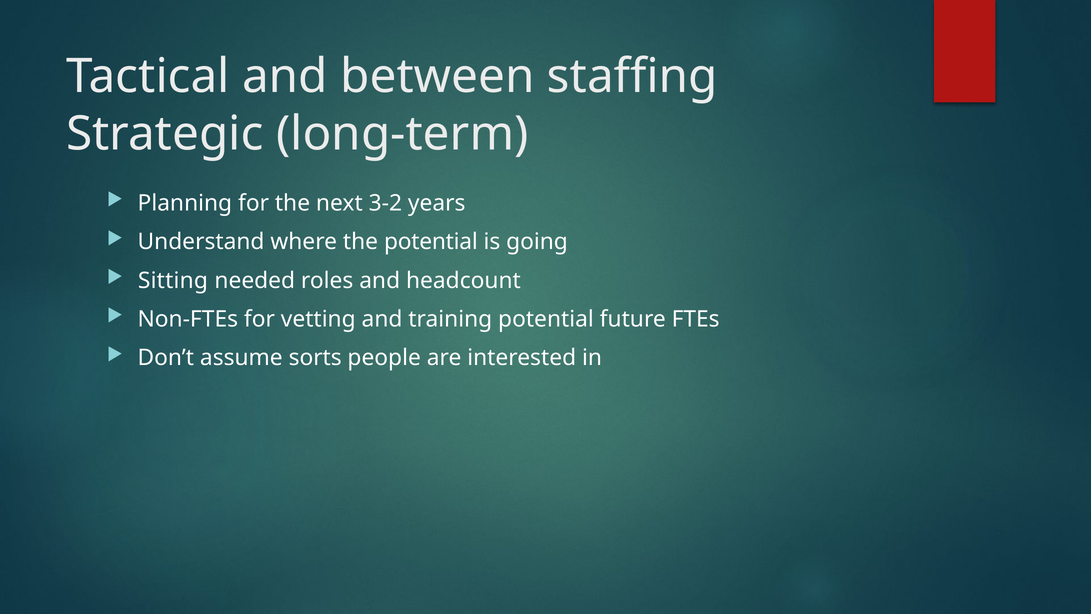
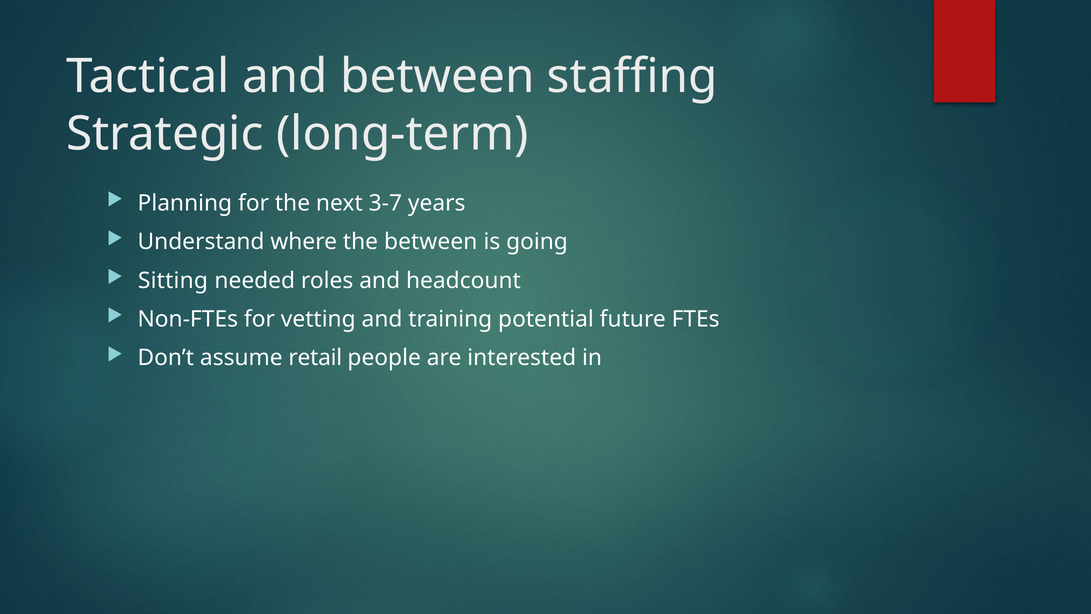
3-2: 3-2 -> 3-7
the potential: potential -> between
sorts: sorts -> retail
